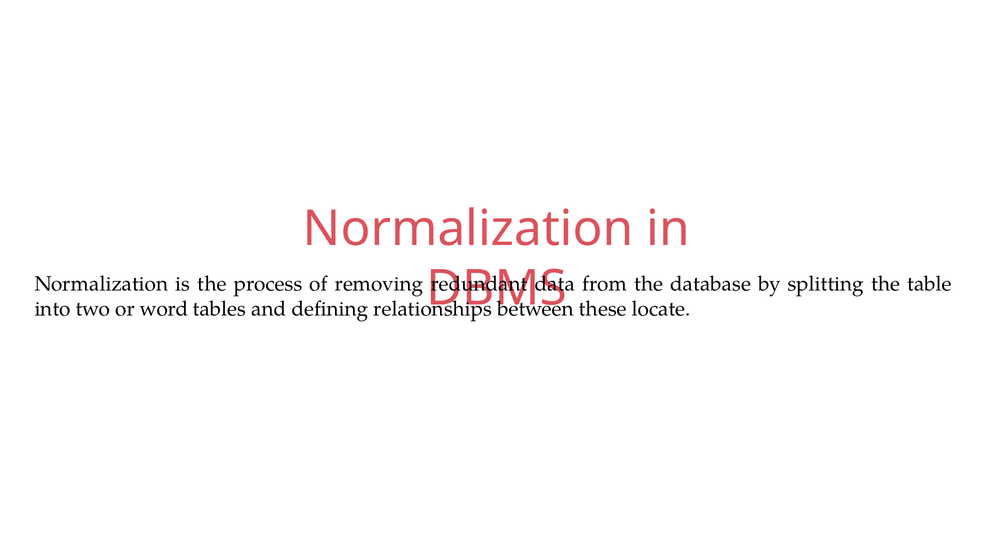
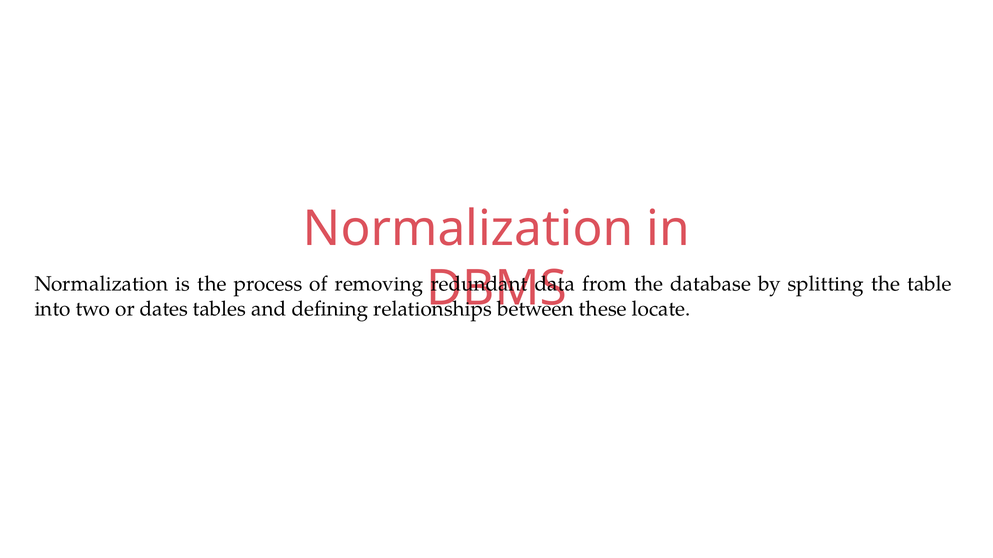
word: word -> dates
